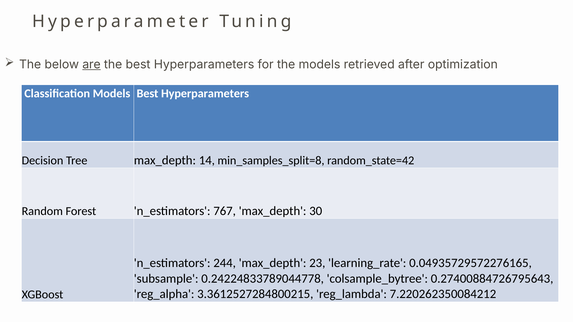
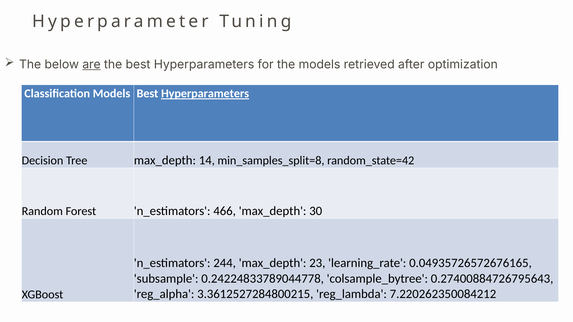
Hyperparameters at (205, 94) underline: none -> present
767: 767 -> 466
0.04935729572276165: 0.04935729572276165 -> 0.04935726572676165
